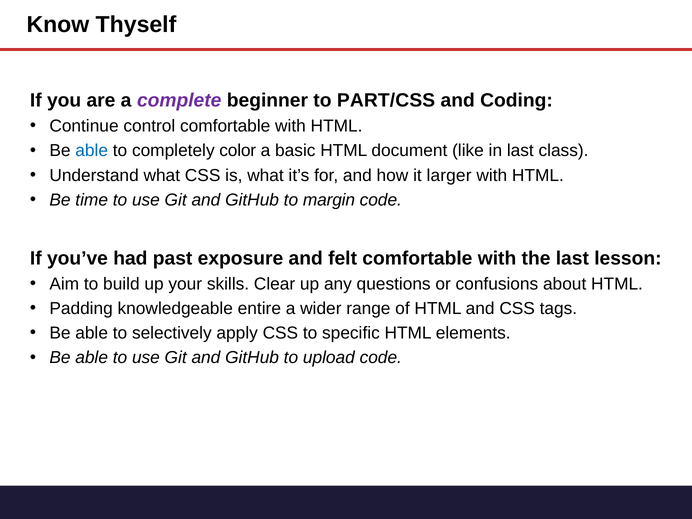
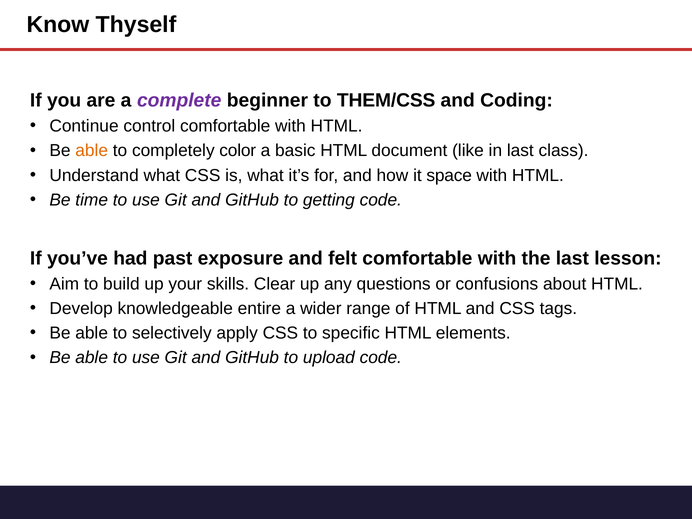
PART/CSS: PART/CSS -> THEM/CSS
able at (92, 151) colour: blue -> orange
larger: larger -> space
margin: margin -> getting
Padding: Padding -> Develop
